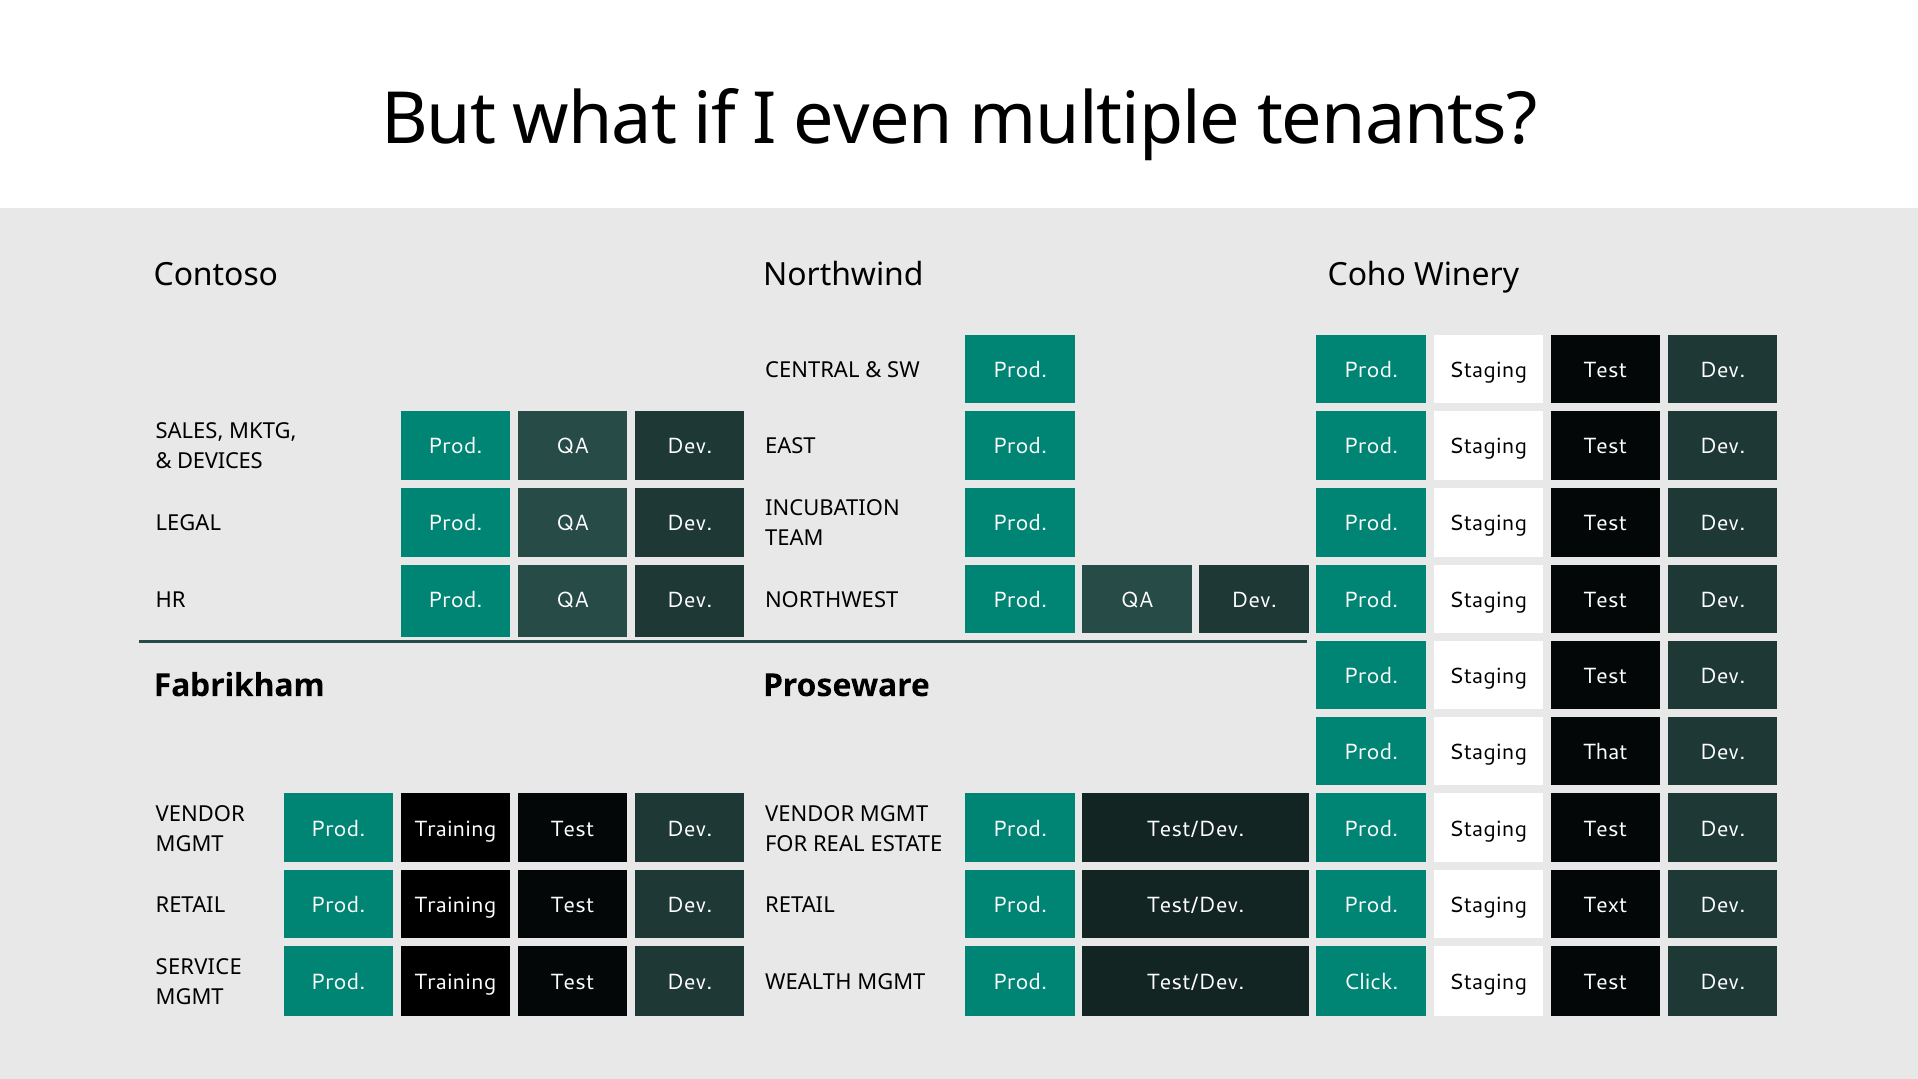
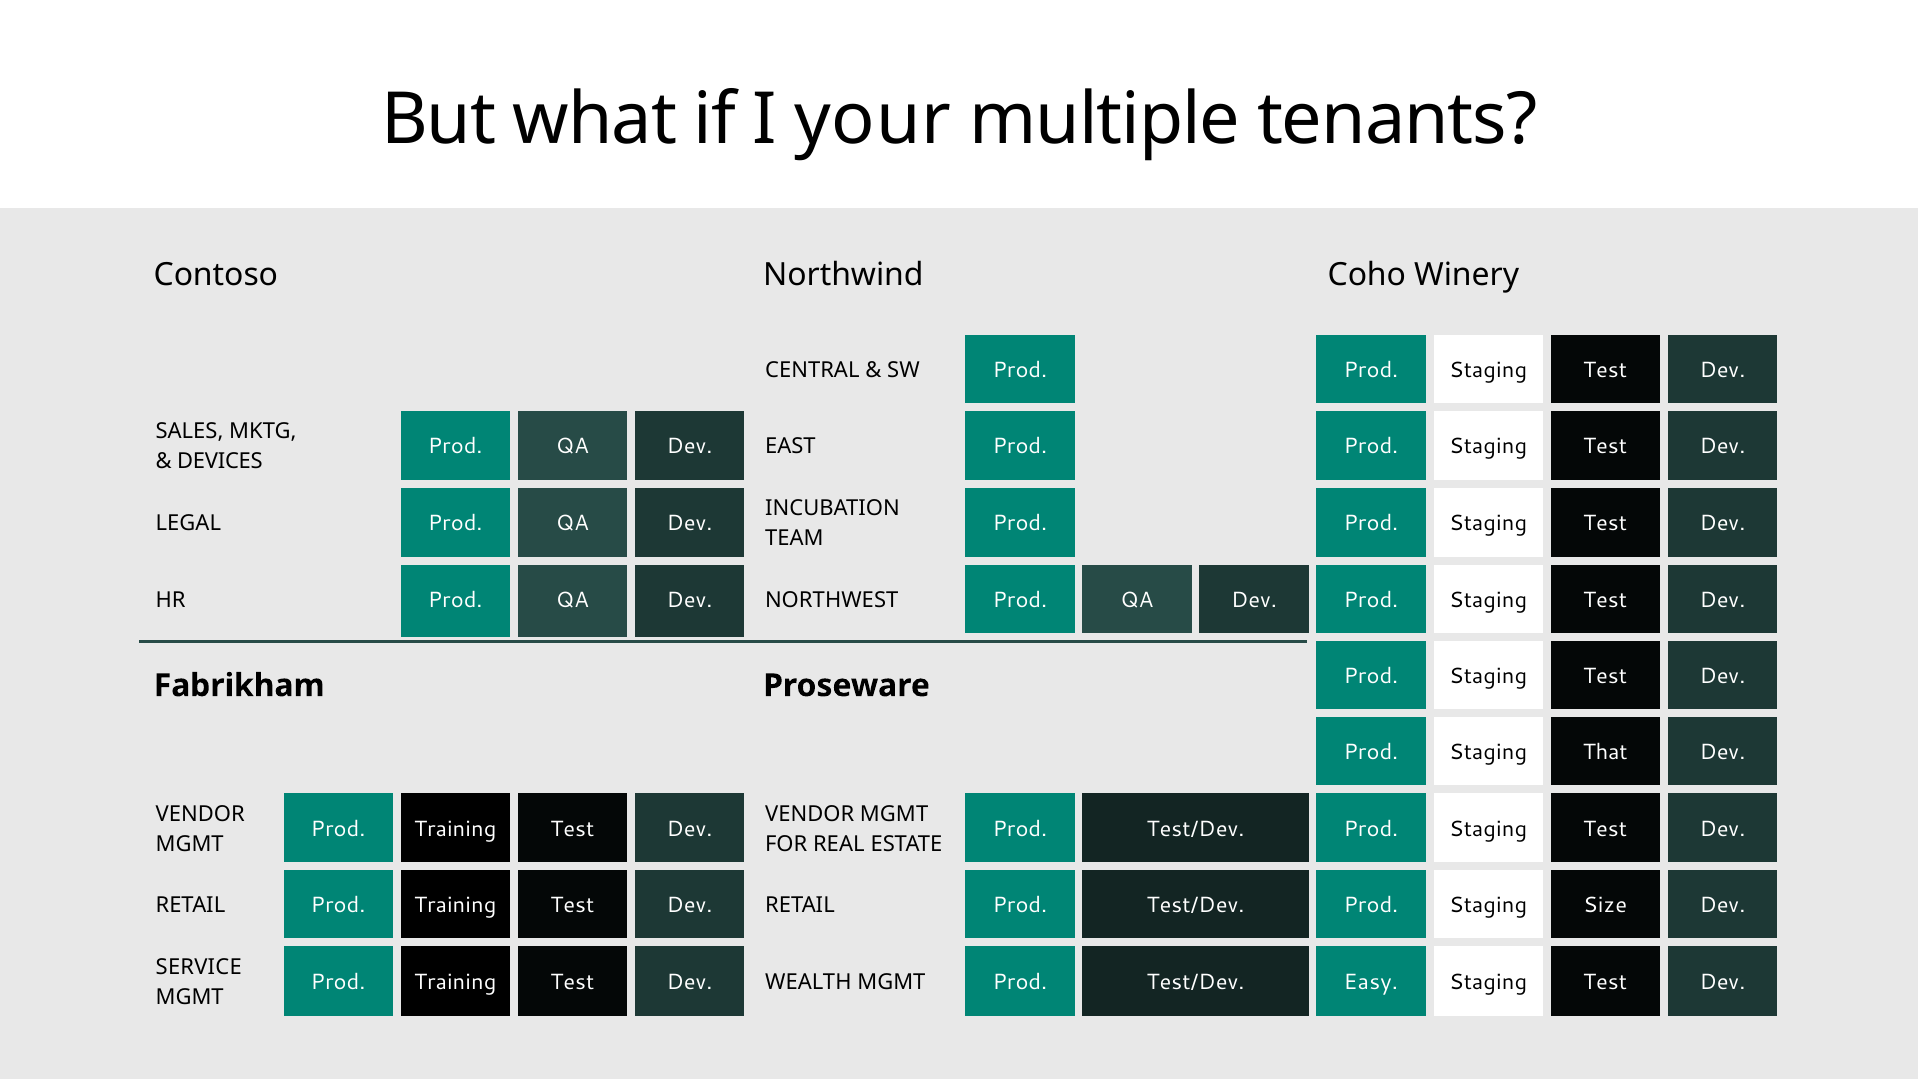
even: even -> your
Text: Text -> Size
Click: Click -> Easy
